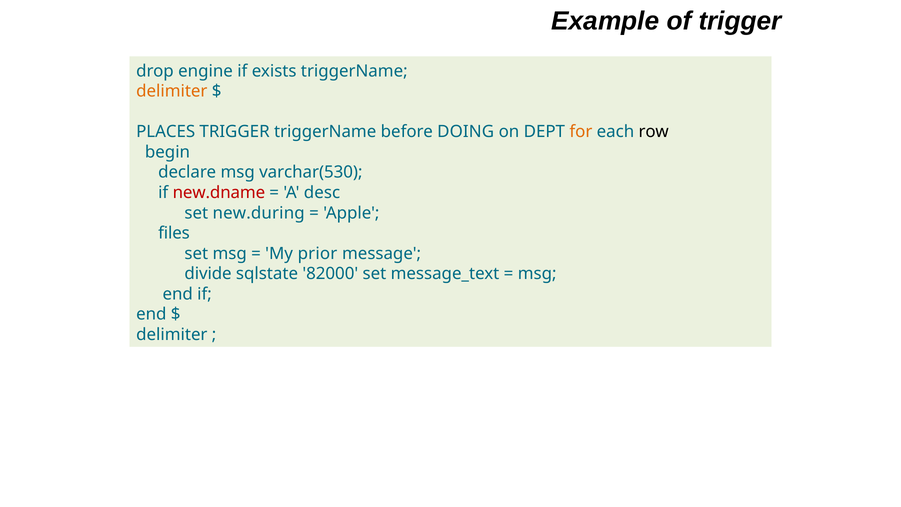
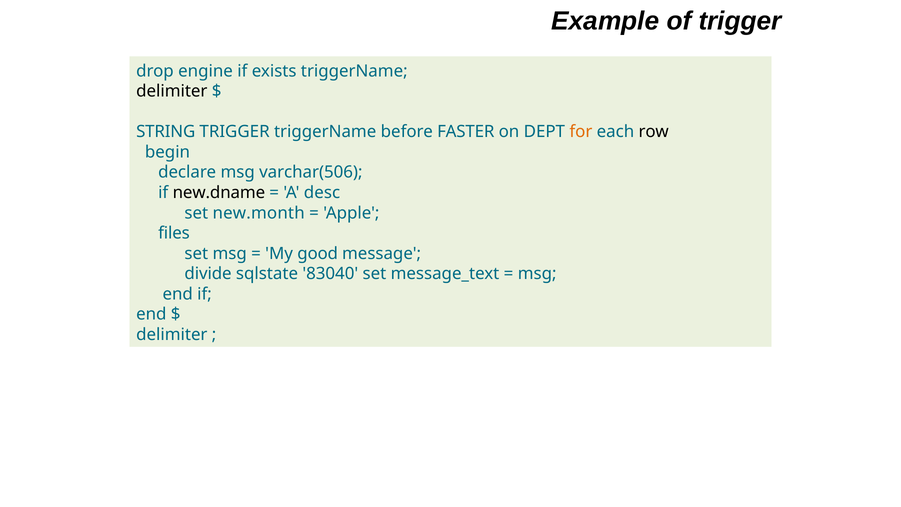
delimiter at (172, 91) colour: orange -> black
PLACES: PLACES -> STRING
DOING: DOING -> FASTER
varchar(530: varchar(530 -> varchar(506
new.dname colour: red -> black
new.during: new.during -> new.month
prior: prior -> good
82000: 82000 -> 83040
